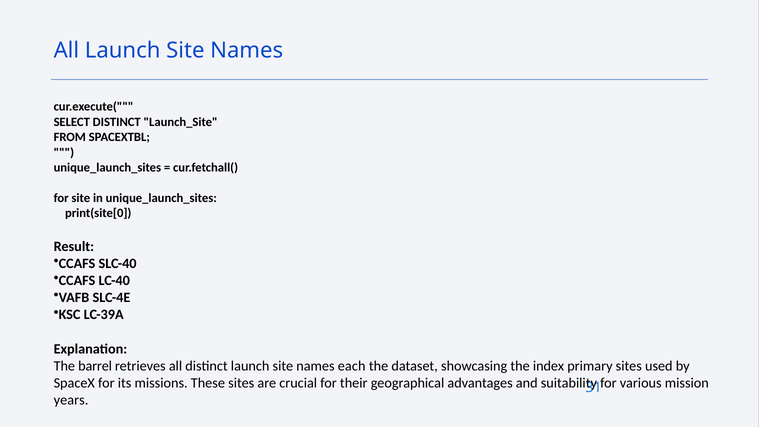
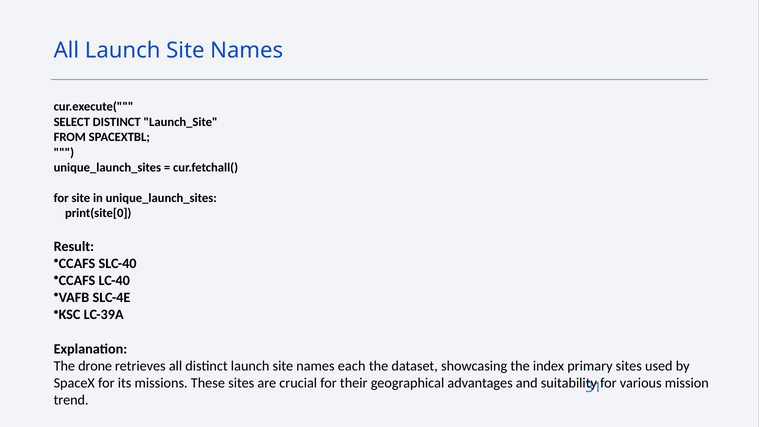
barrel: barrel -> drone
years: years -> trend
